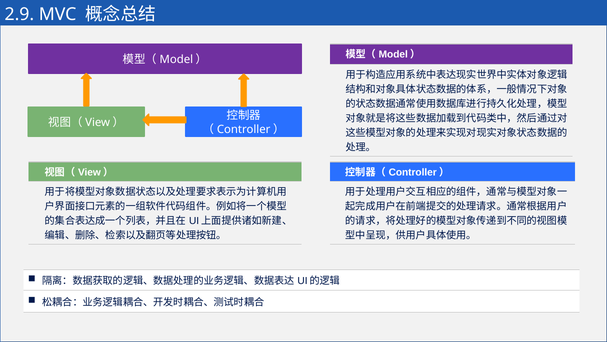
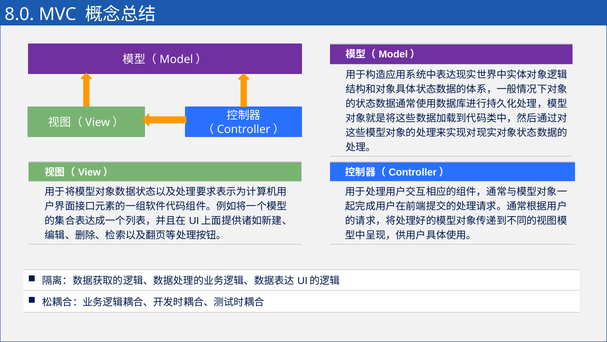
2.9: 2.9 -> 8.0
